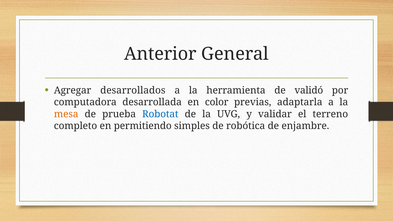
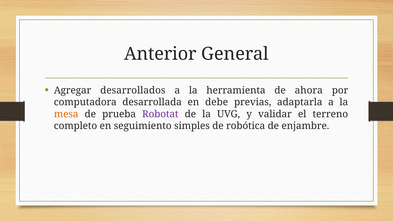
validó: validó -> ahora
color: color -> debe
Robotat colour: blue -> purple
permitiendo: permitiendo -> seguimiento
